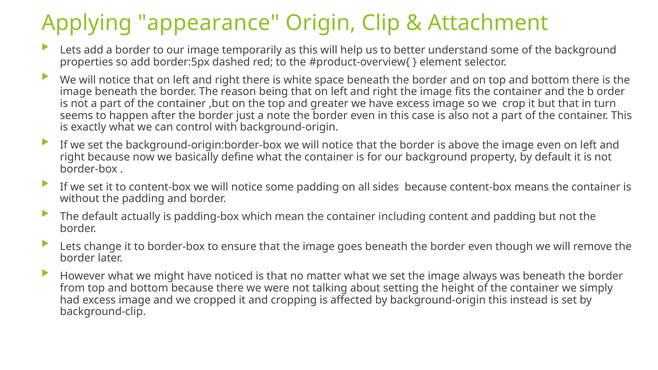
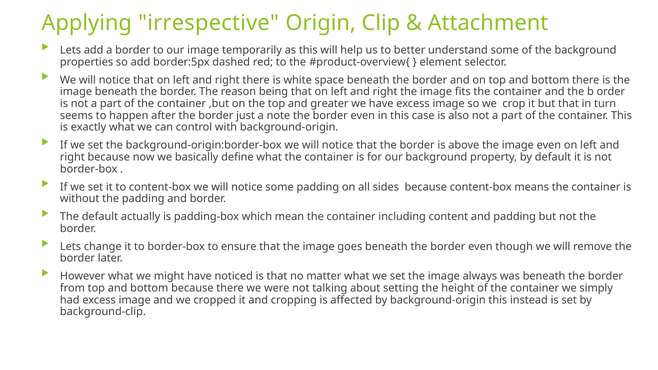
appearance: appearance -> irrespective
